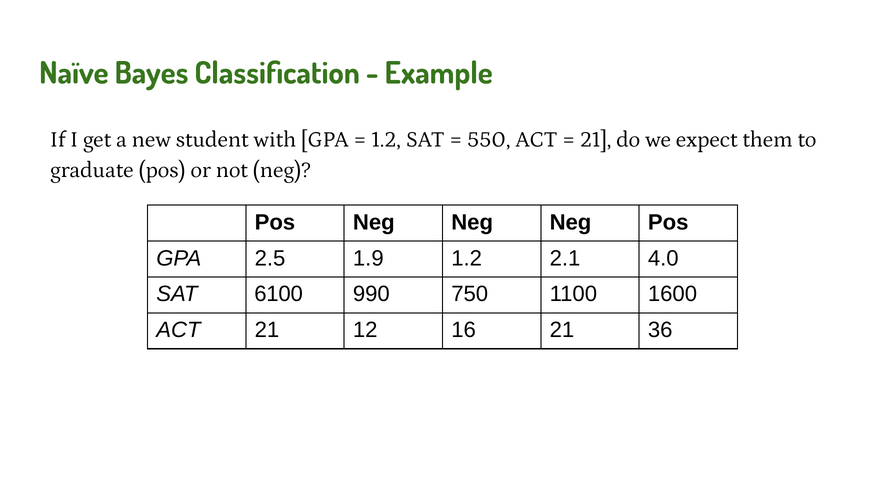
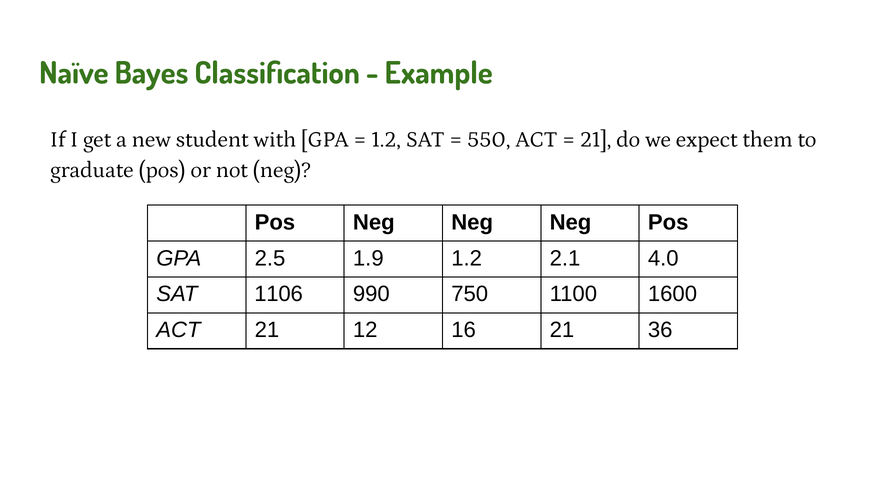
6100: 6100 -> 1106
